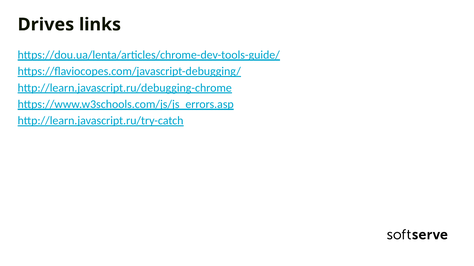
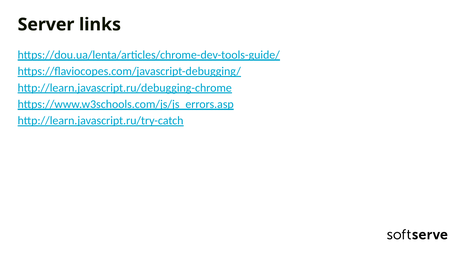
Drives: Drives -> Server
